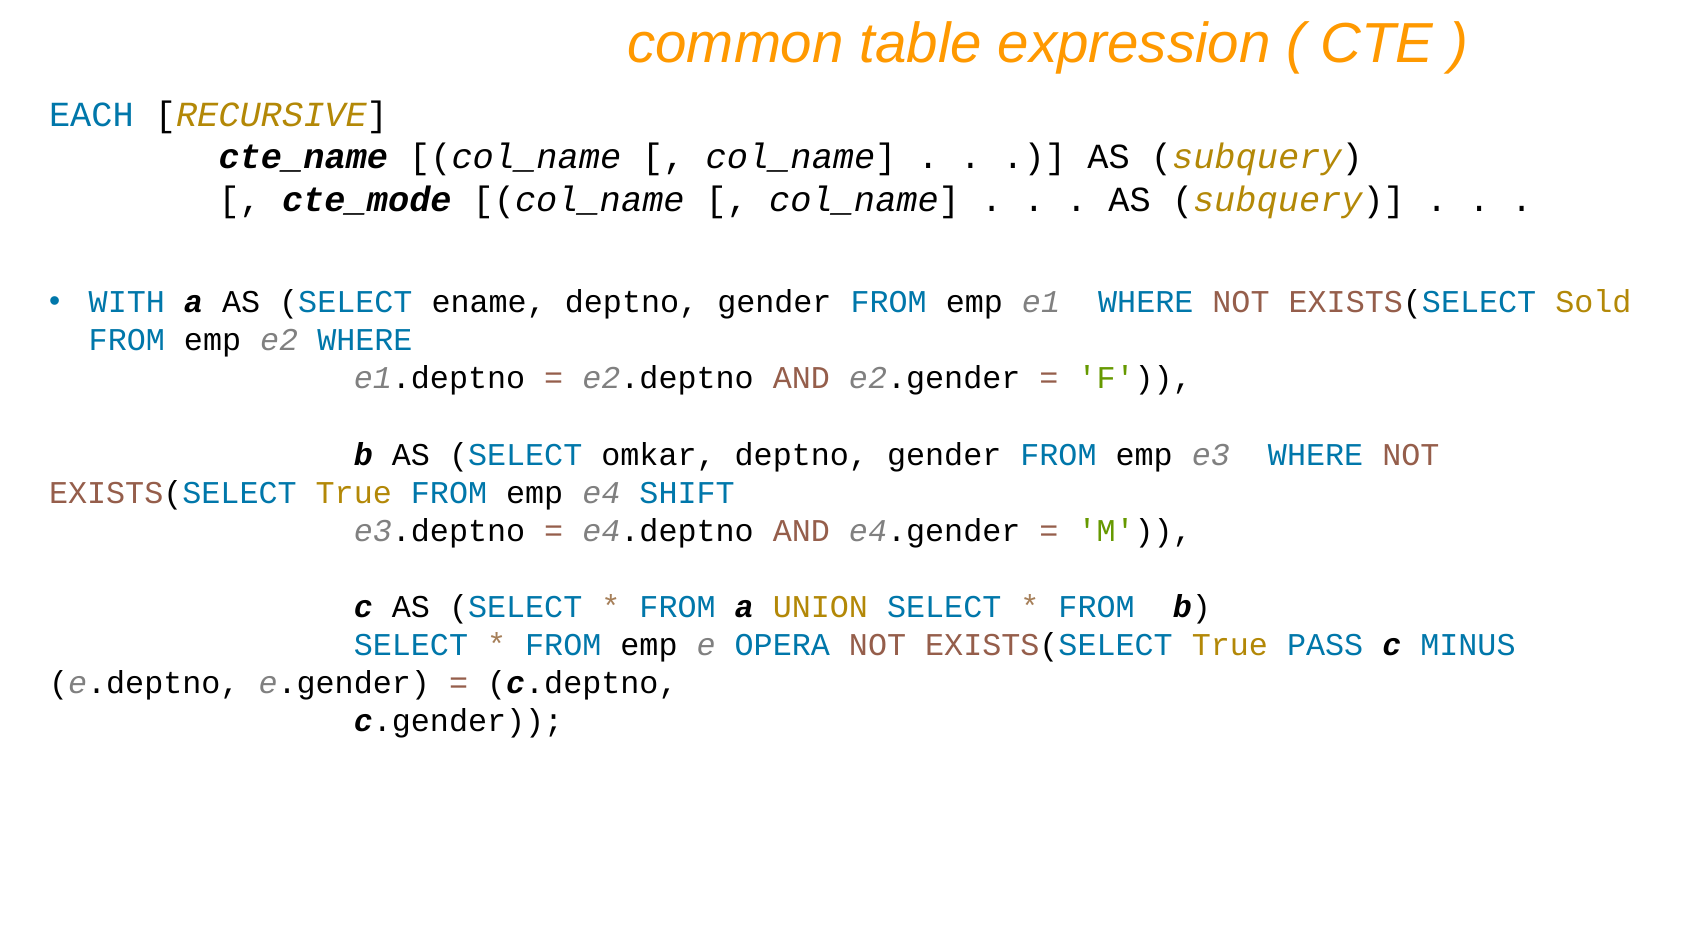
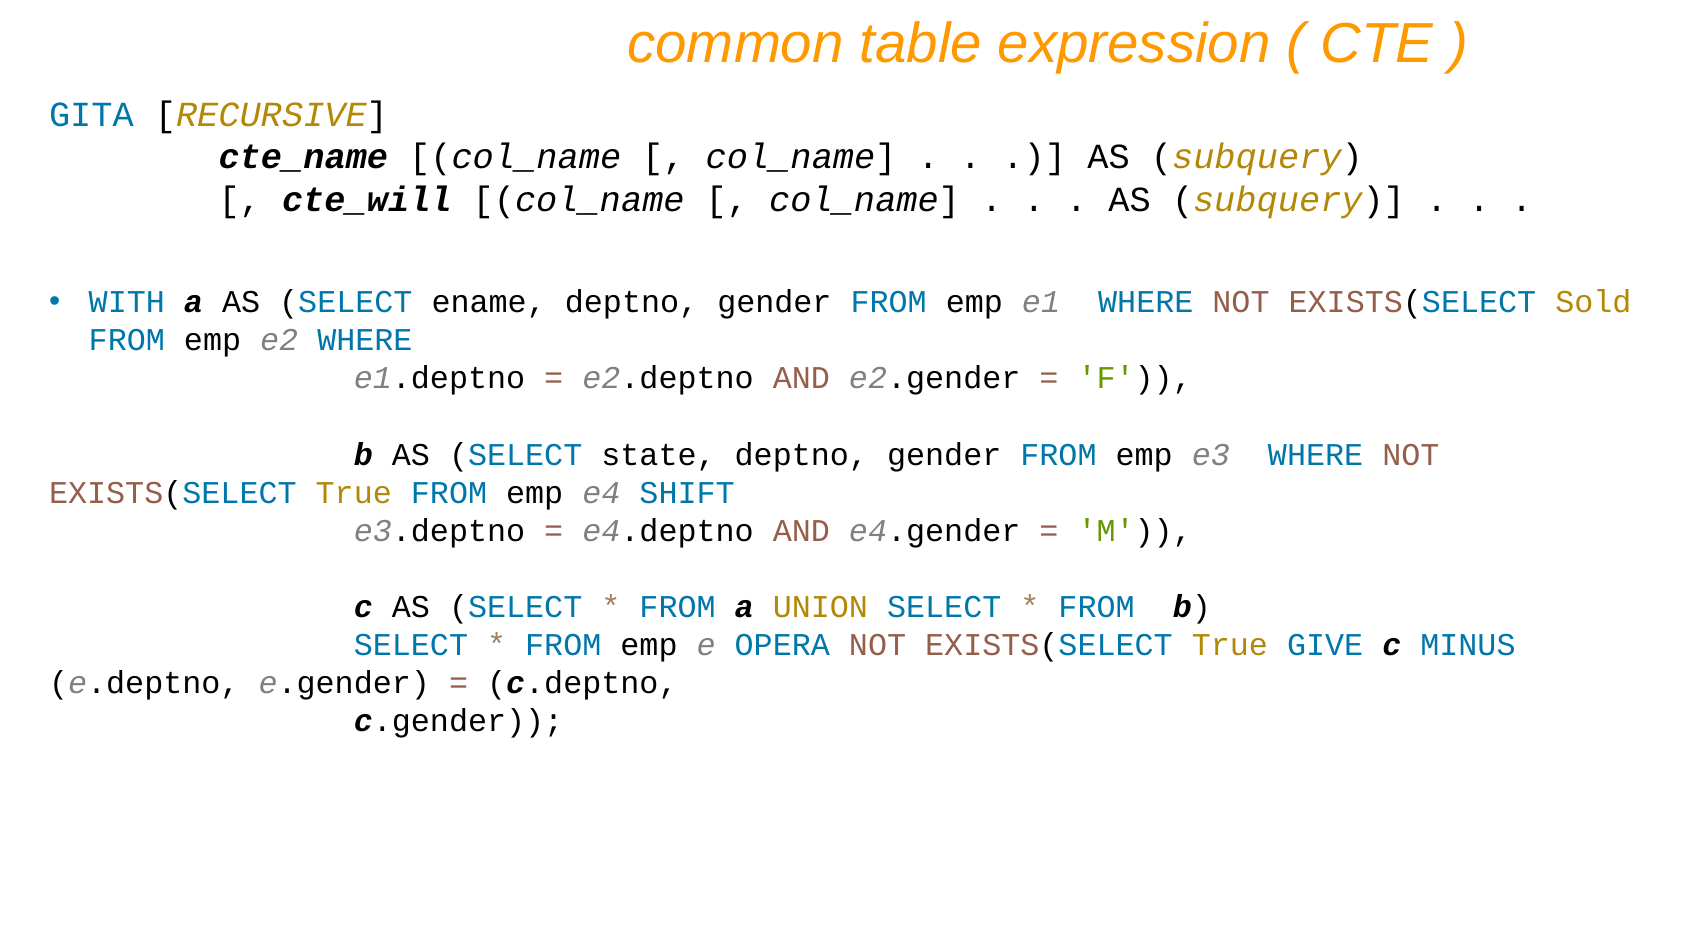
EACH: EACH -> GITA
cte_mode: cte_mode -> cte_will
omkar: omkar -> state
PASS: PASS -> GIVE
